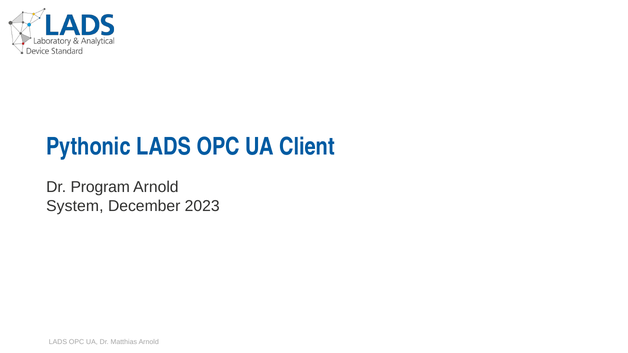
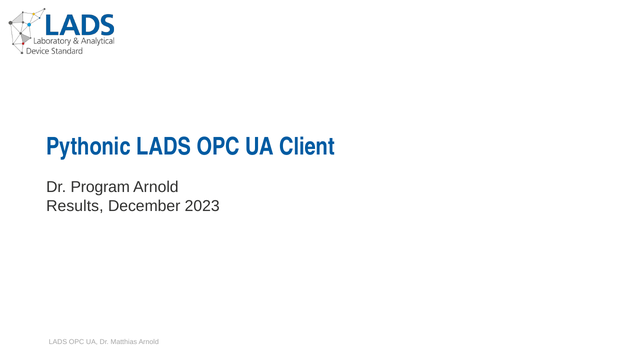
System: System -> Results
